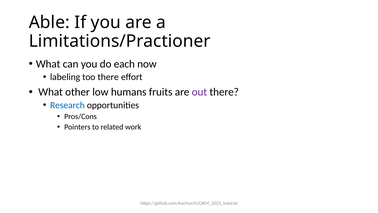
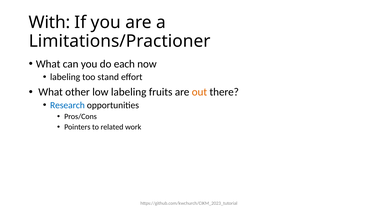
Able: Able -> With
too there: there -> stand
low humans: humans -> labeling
out colour: purple -> orange
